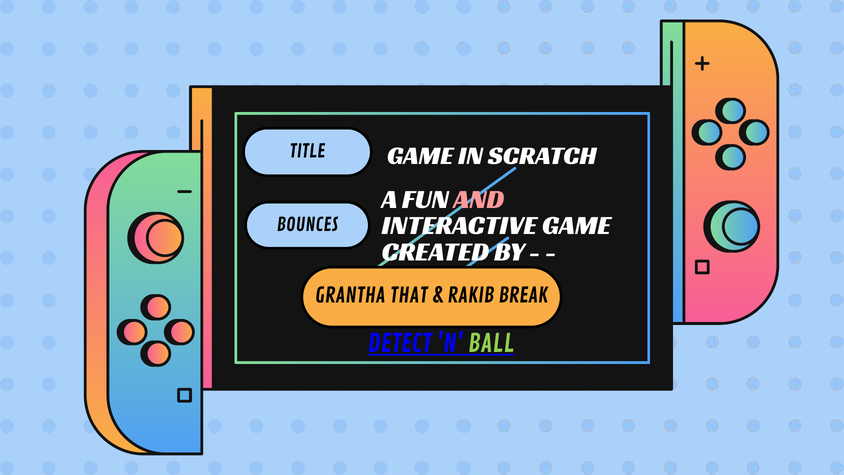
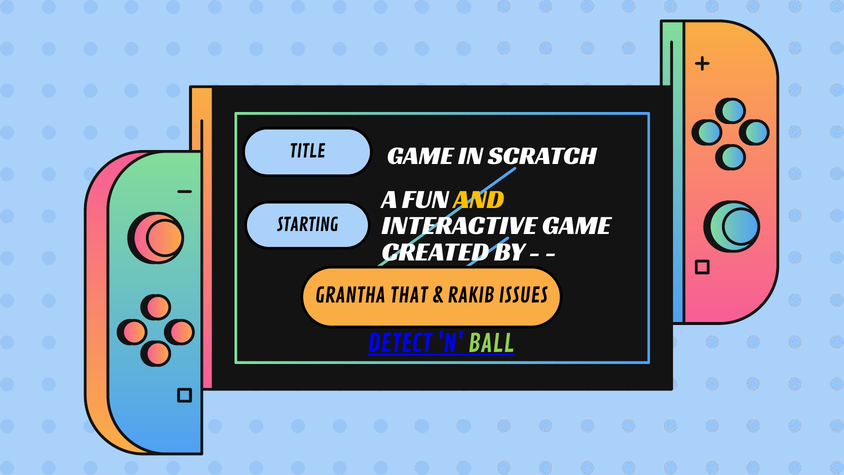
AND colour: pink -> yellow
BOUNCES: BOUNCES -> STARTING
BREAK: BREAK -> ISSUES
